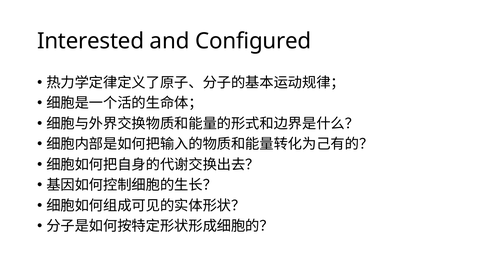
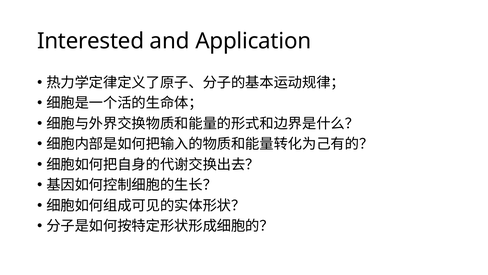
Configured: Configured -> Application
